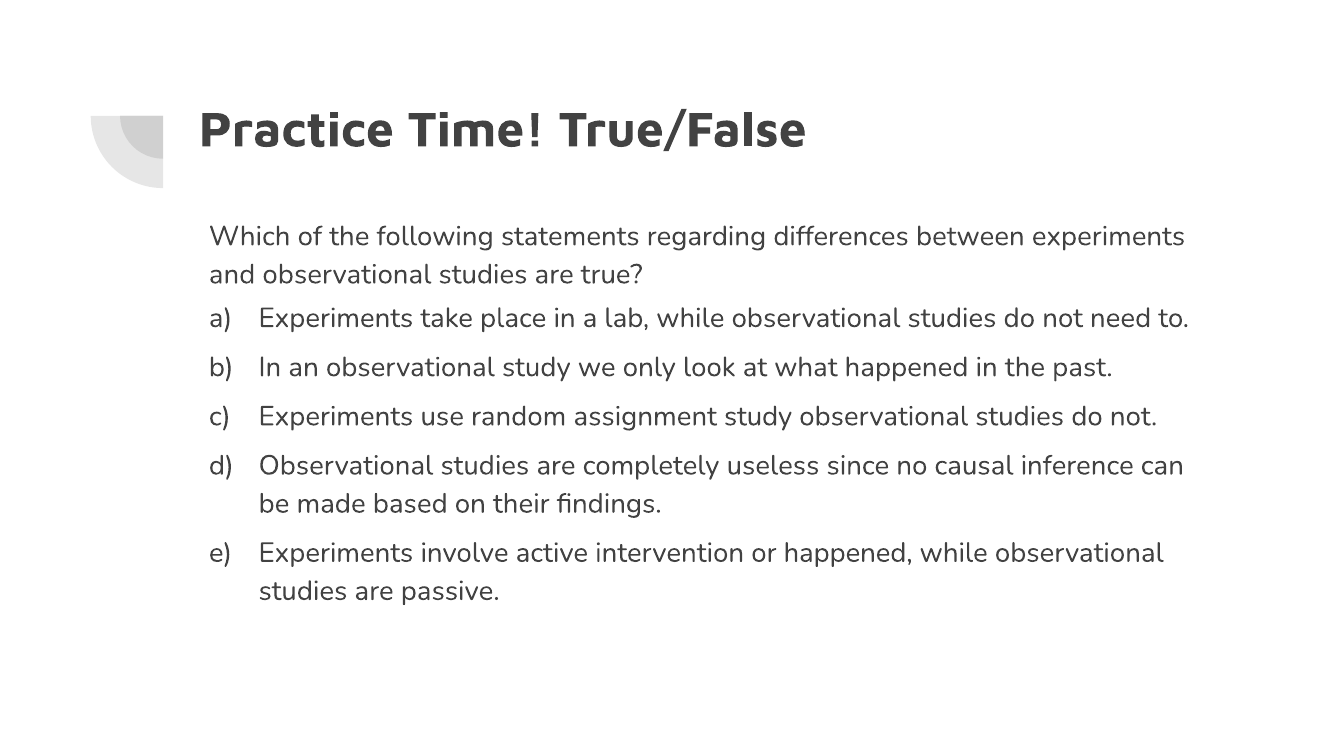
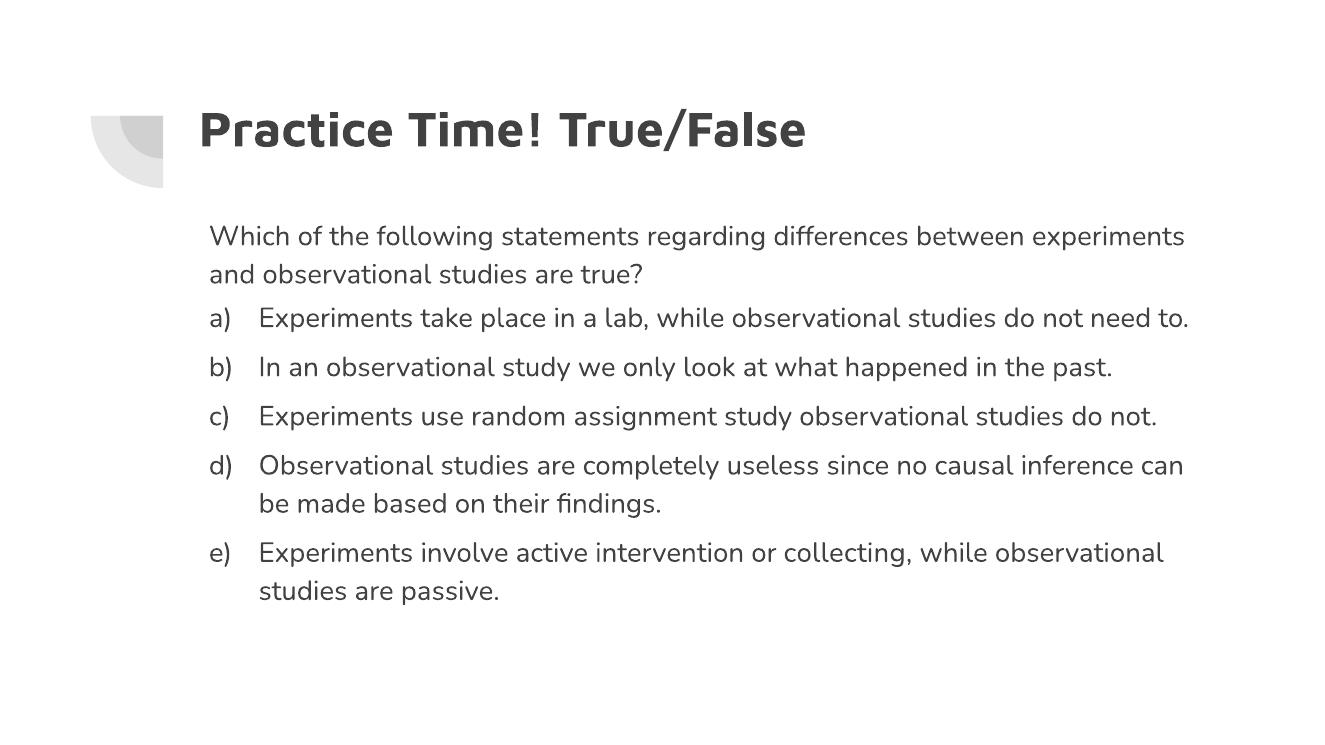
or happened: happened -> collecting
